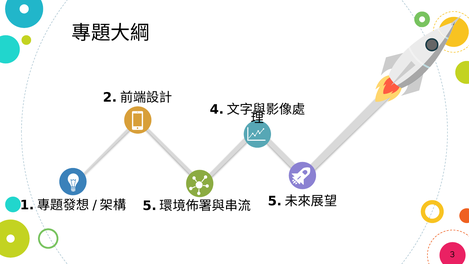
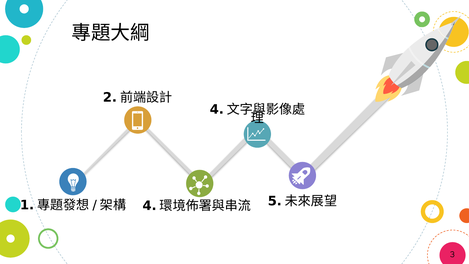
5: 5 -> 4
